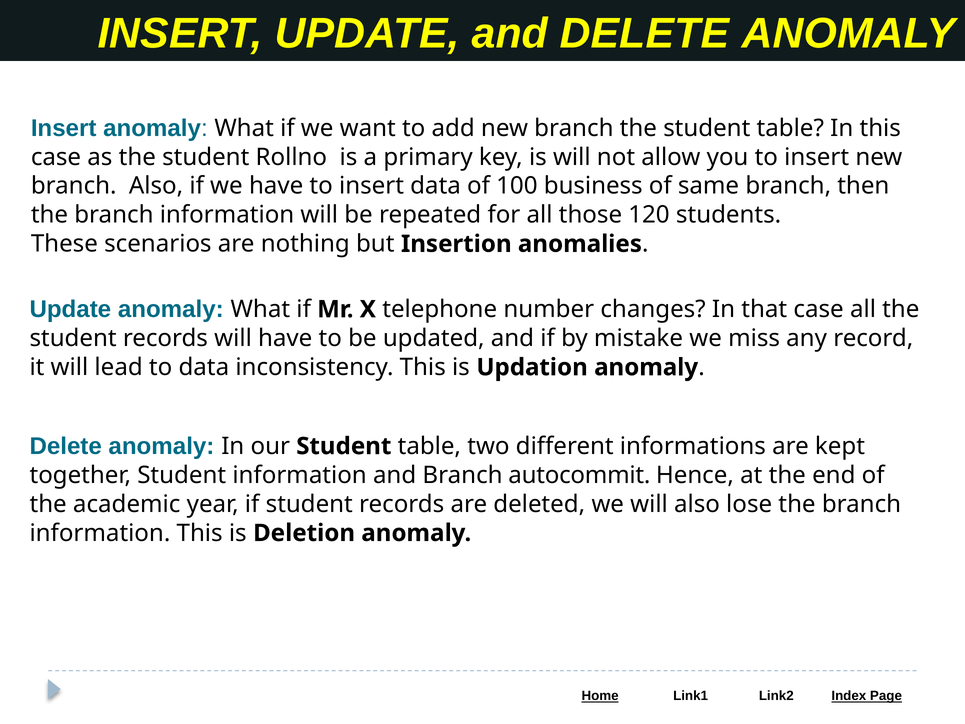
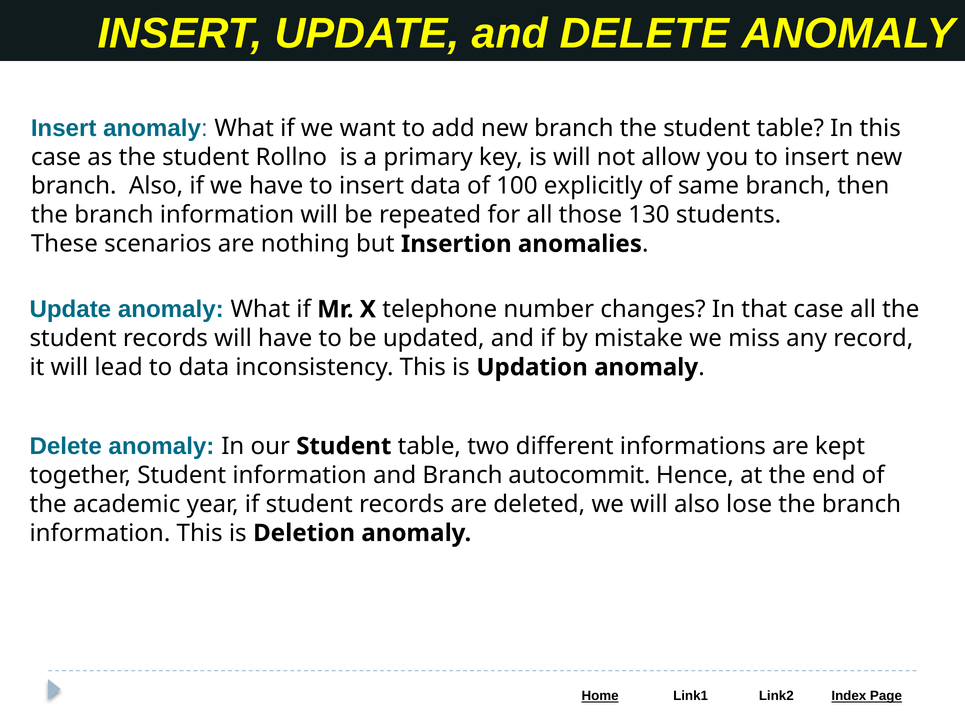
business: business -> explicitly
120: 120 -> 130
